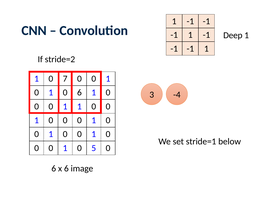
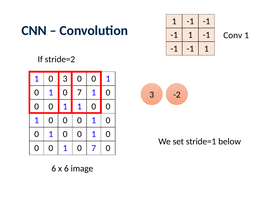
Deep: Deep -> Conv
0 7: 7 -> 3
6 at (79, 92): 6 -> 7
-4: -4 -> -2
5 at (94, 148): 5 -> 7
